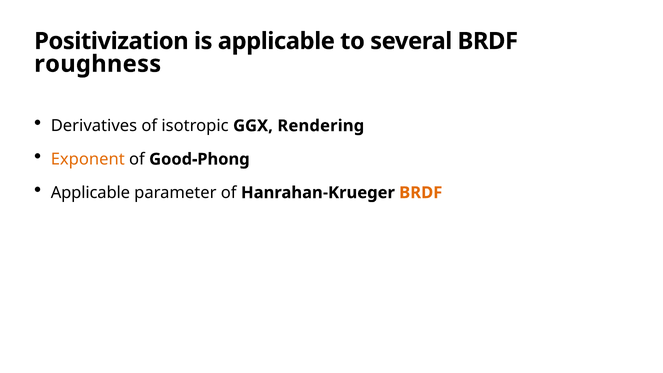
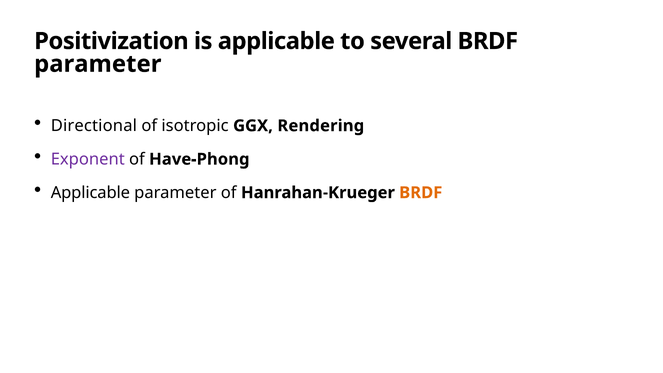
roughness at (98, 64): roughness -> parameter
Derivatives: Derivatives -> Directional
Exponent colour: orange -> purple
Good-Phong: Good-Phong -> Have-Phong
